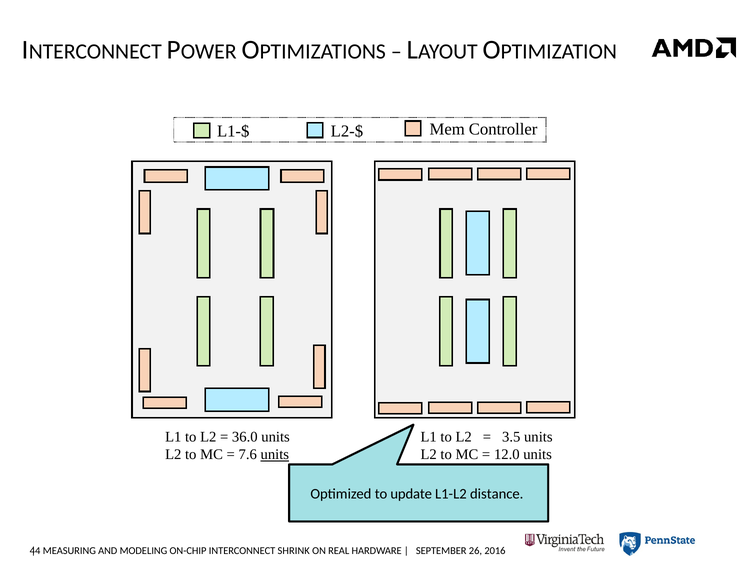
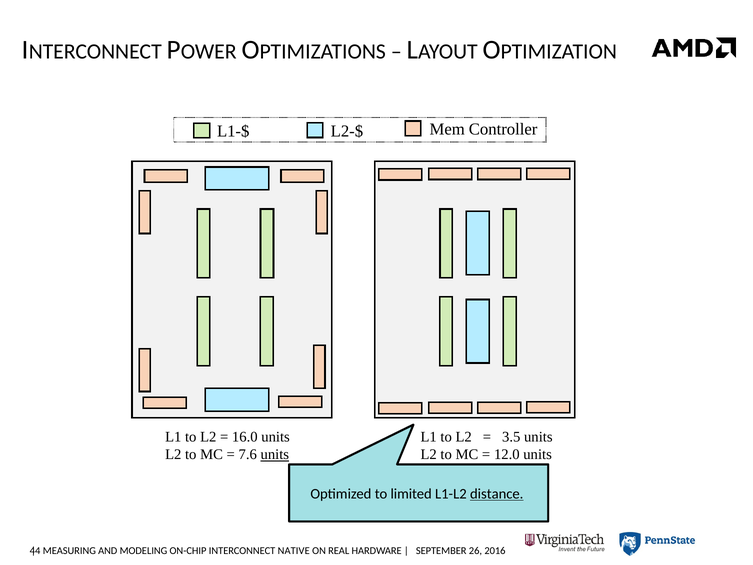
36.0: 36.0 -> 16.0
update: update -> limited
distance underline: none -> present
SHRINK: SHRINK -> NATIVE
